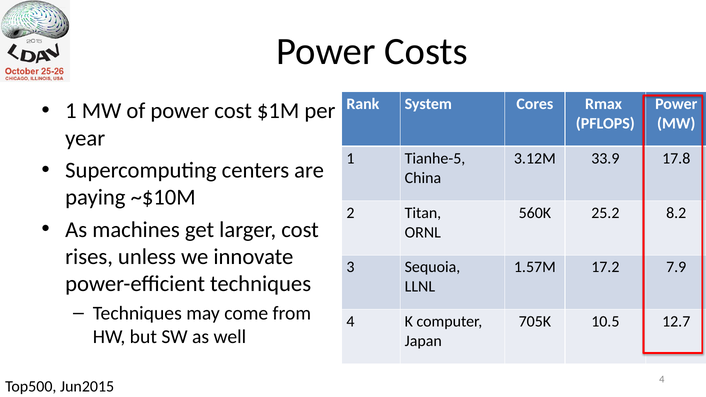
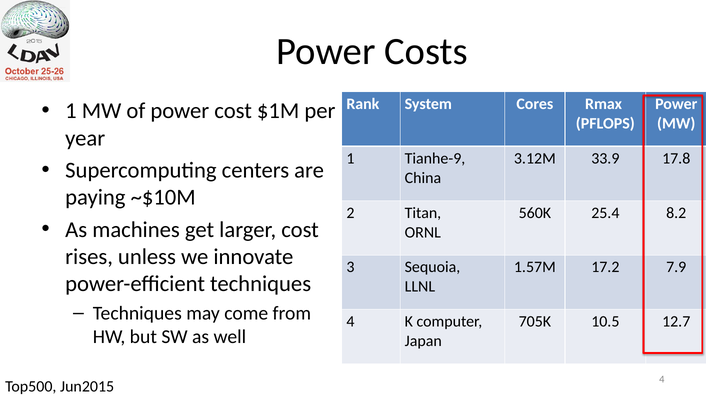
Tianhe-5: Tianhe-5 -> Tianhe-9
25.2: 25.2 -> 25.4
